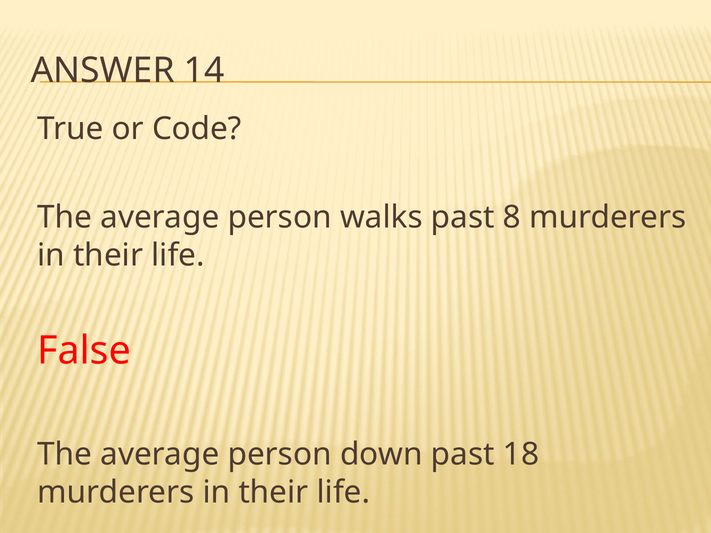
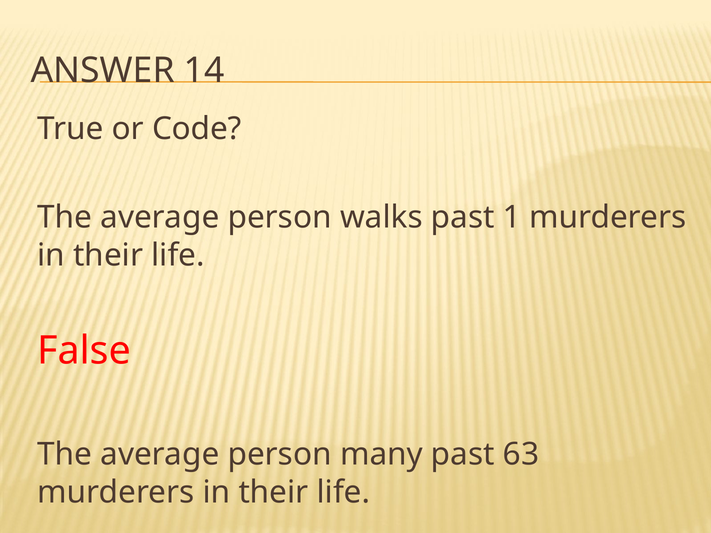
8: 8 -> 1
down: down -> many
18: 18 -> 63
